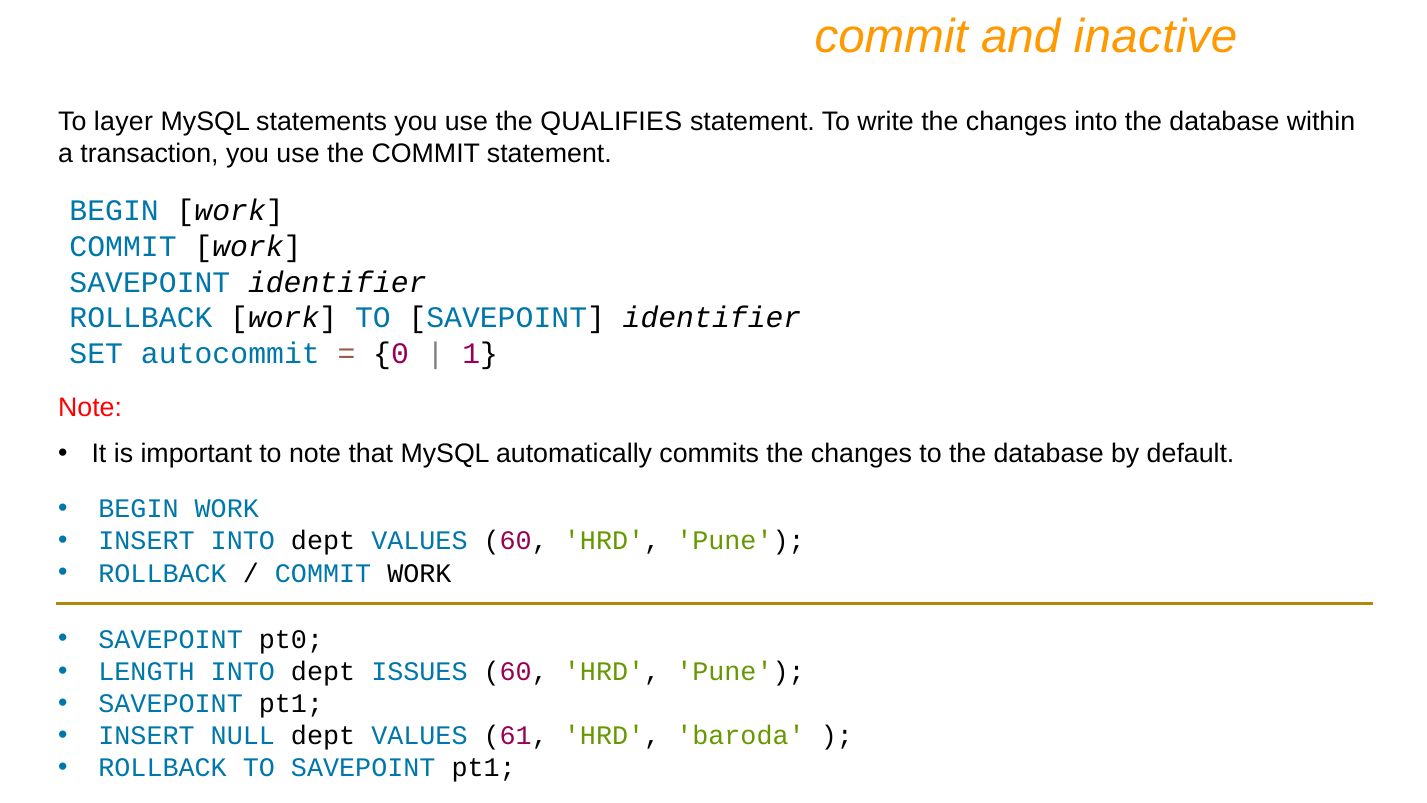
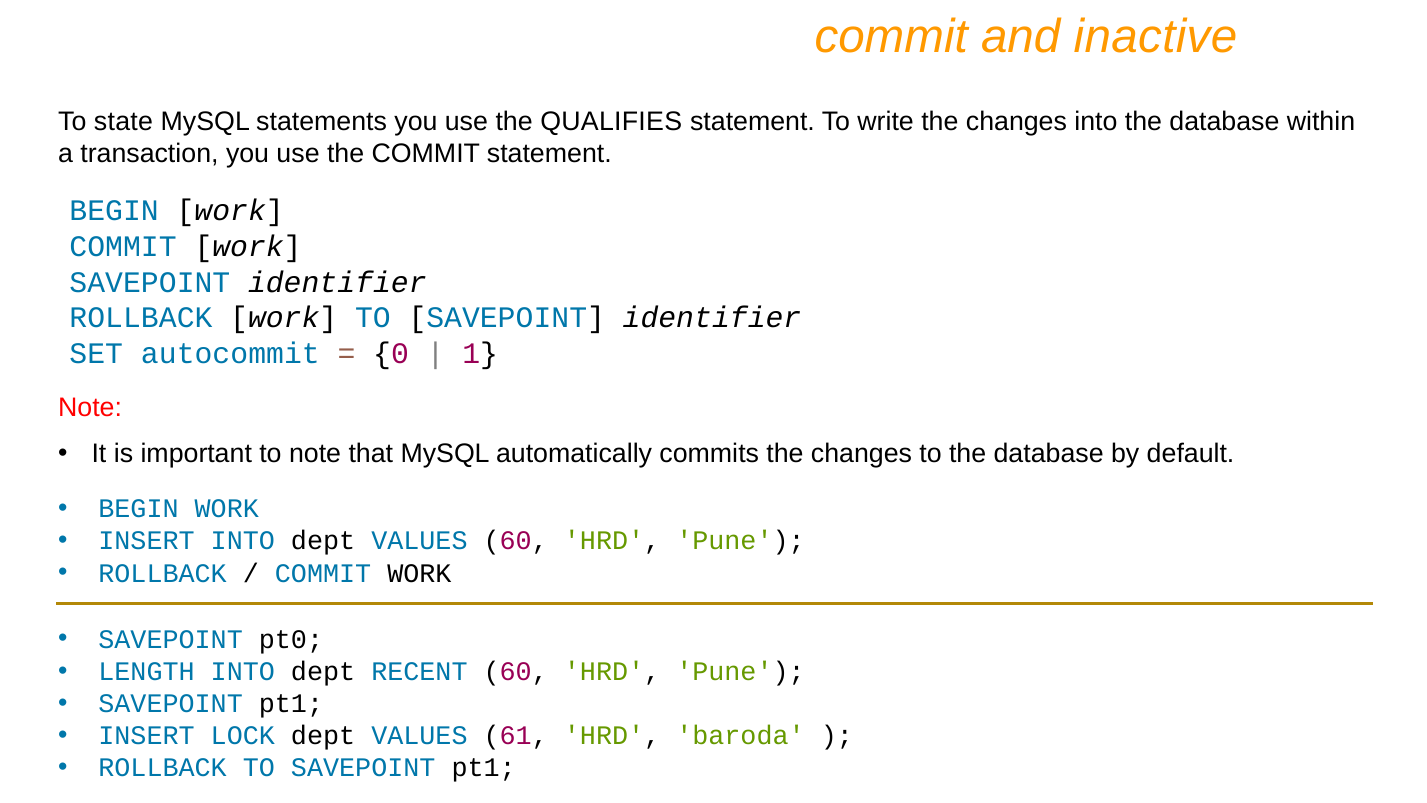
layer: layer -> state
ISSUES: ISSUES -> RECENT
NULL: NULL -> LOCK
